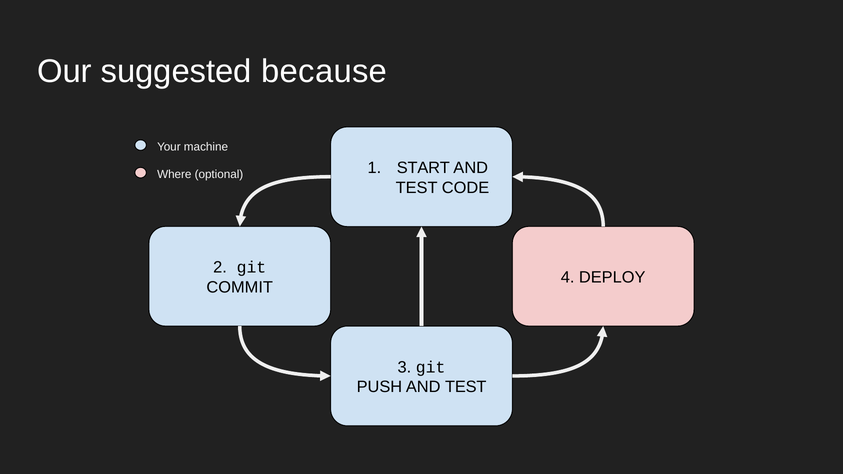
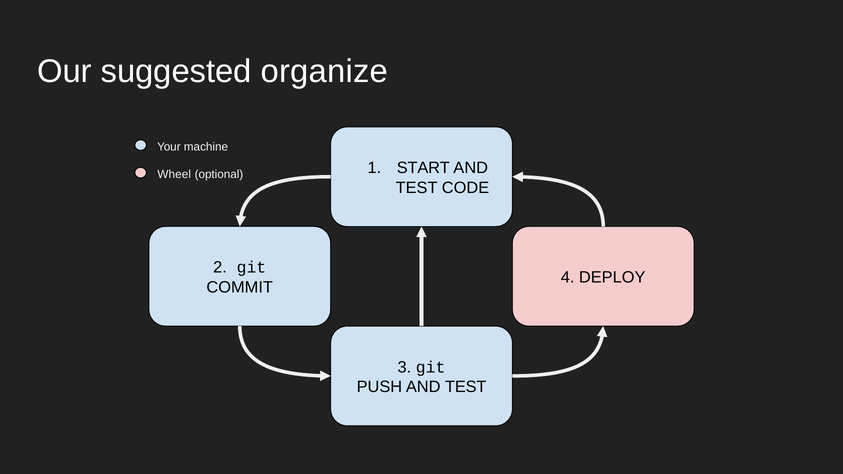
because: because -> organize
Where: Where -> Wheel
